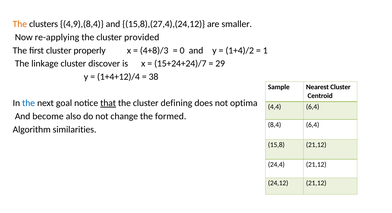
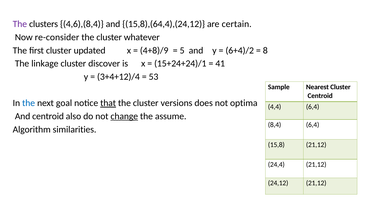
The at (20, 24) colour: orange -> purple
4,9),(8,4: 4,9),(8,4 -> 4,6),(8,4
15,8),(27,4),(24,12: 15,8),(27,4),(24,12 -> 15,8),(64,4),(24,12
smaller: smaller -> certain
re-applying: re-applying -> re-consider
provided: provided -> whatever
properly: properly -> updated
4+8)/3: 4+8)/3 -> 4+8)/9
0: 0 -> 5
1+4)/2: 1+4)/2 -> 6+4)/2
1: 1 -> 8
15+24+24)/7: 15+24+24)/7 -> 15+24+24)/1
29: 29 -> 41
1+4+12)/4: 1+4+12)/4 -> 3+4+12)/4
38: 38 -> 53
defining: defining -> versions
And become: become -> centroid
change underline: none -> present
formed: formed -> assume
